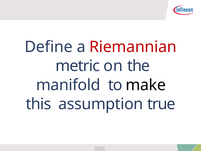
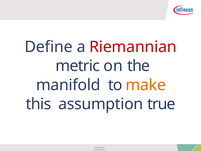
make colour: black -> orange
